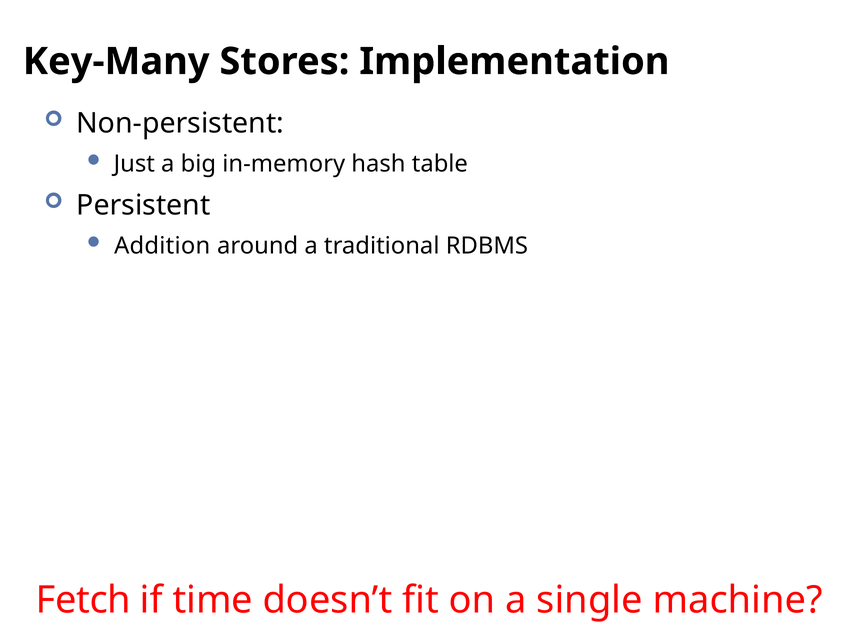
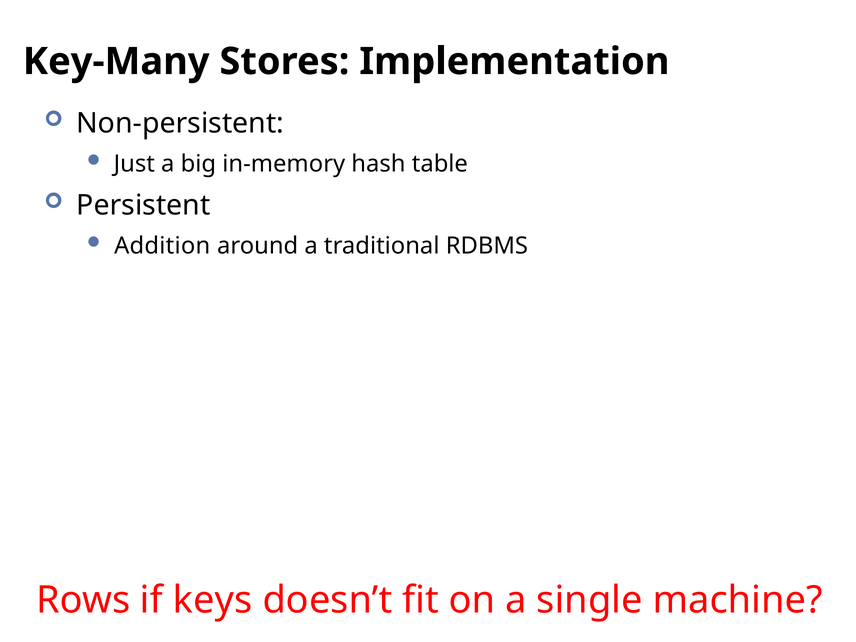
Fetch: Fetch -> Rows
time: time -> keys
